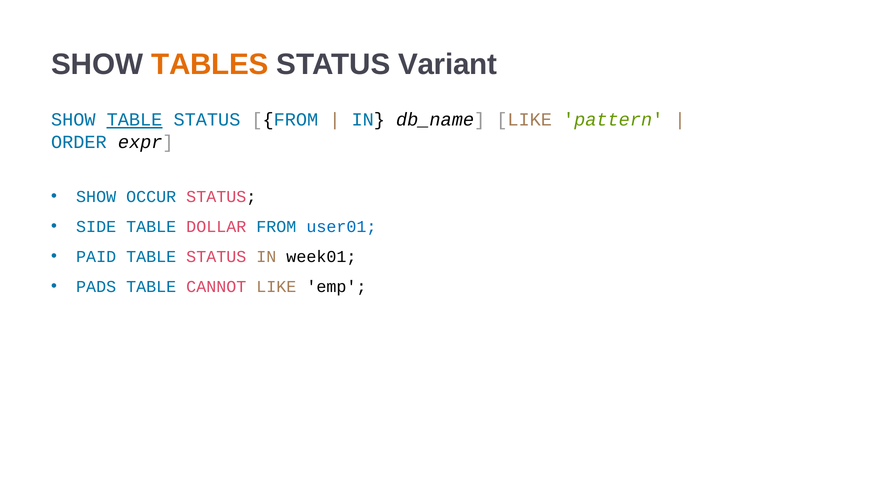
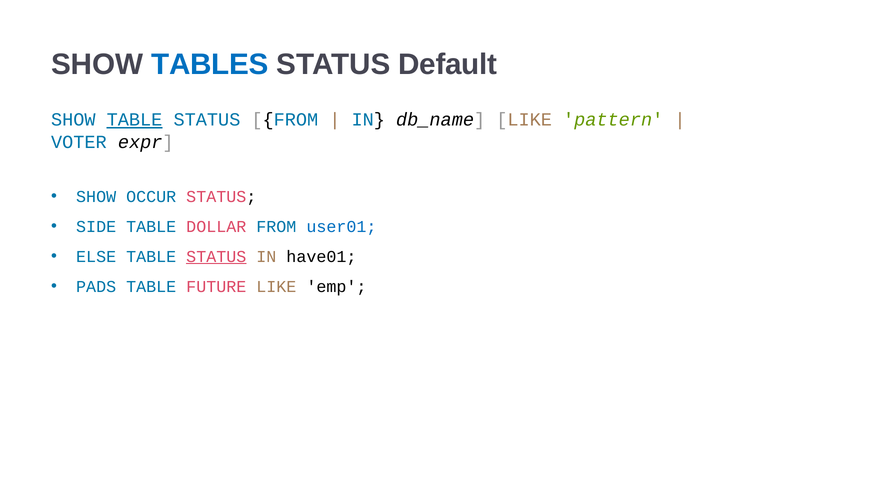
TABLES colour: orange -> blue
Variant: Variant -> Default
ORDER: ORDER -> VOTER
PAID: PAID -> ELSE
STATUS at (216, 257) underline: none -> present
week01: week01 -> have01
CANNOT: CANNOT -> FUTURE
